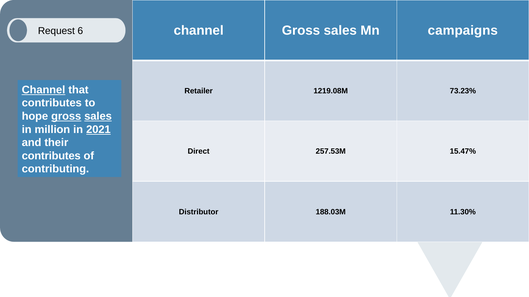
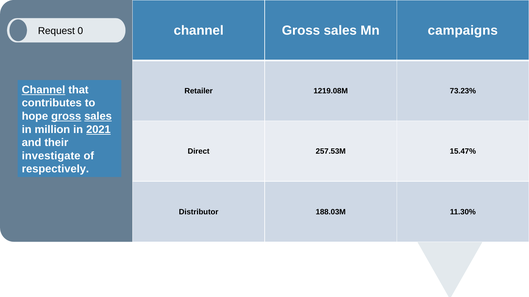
6: 6 -> 0
contributes at (51, 156): contributes -> investigate
contributing: contributing -> respectively
